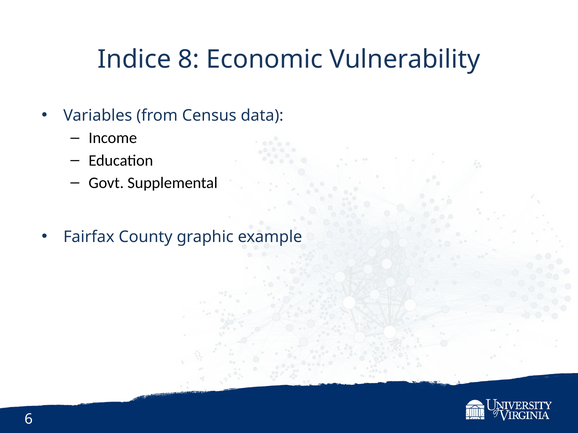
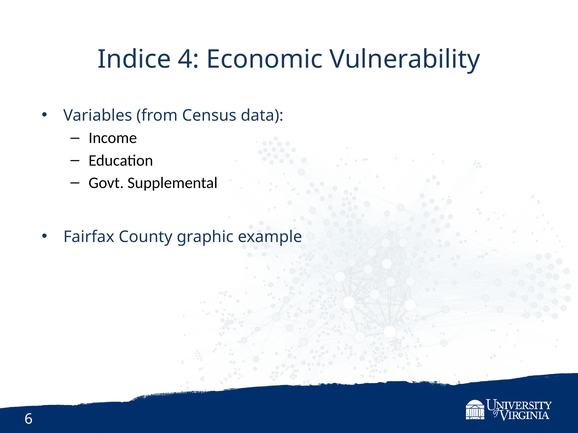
8: 8 -> 4
